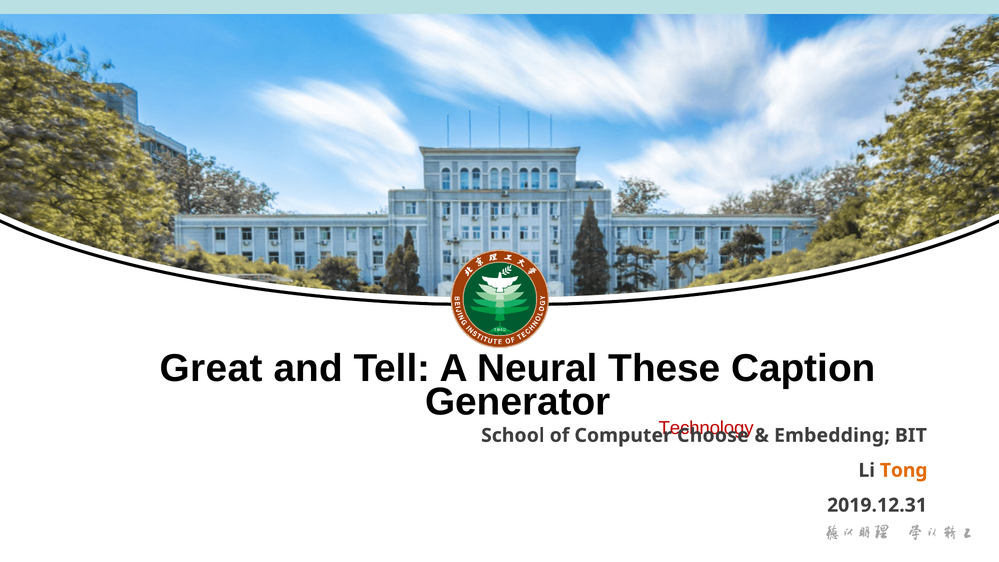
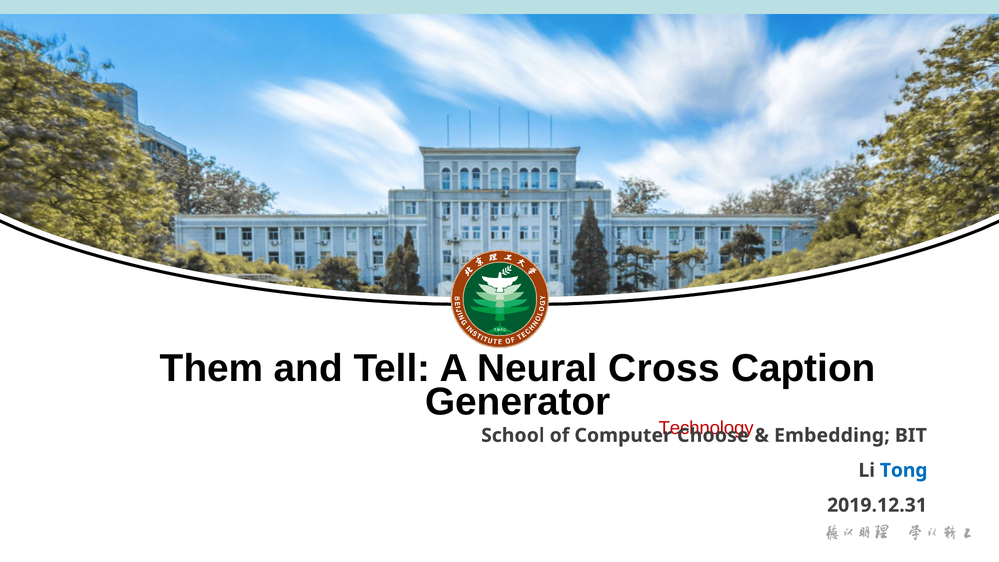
Great: Great -> Them
These: These -> Cross
Tong colour: orange -> blue
